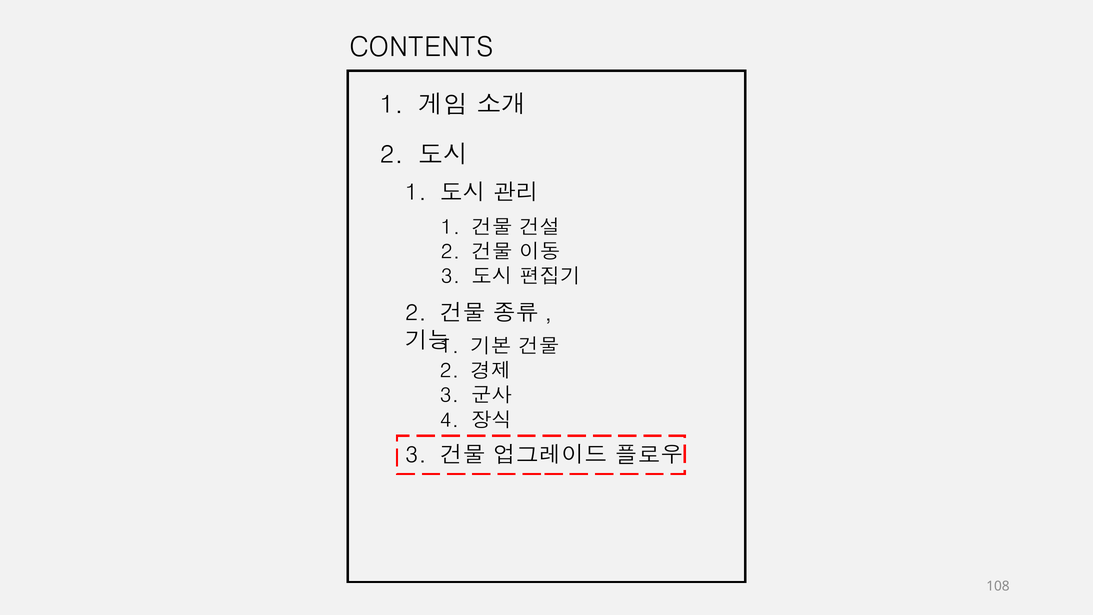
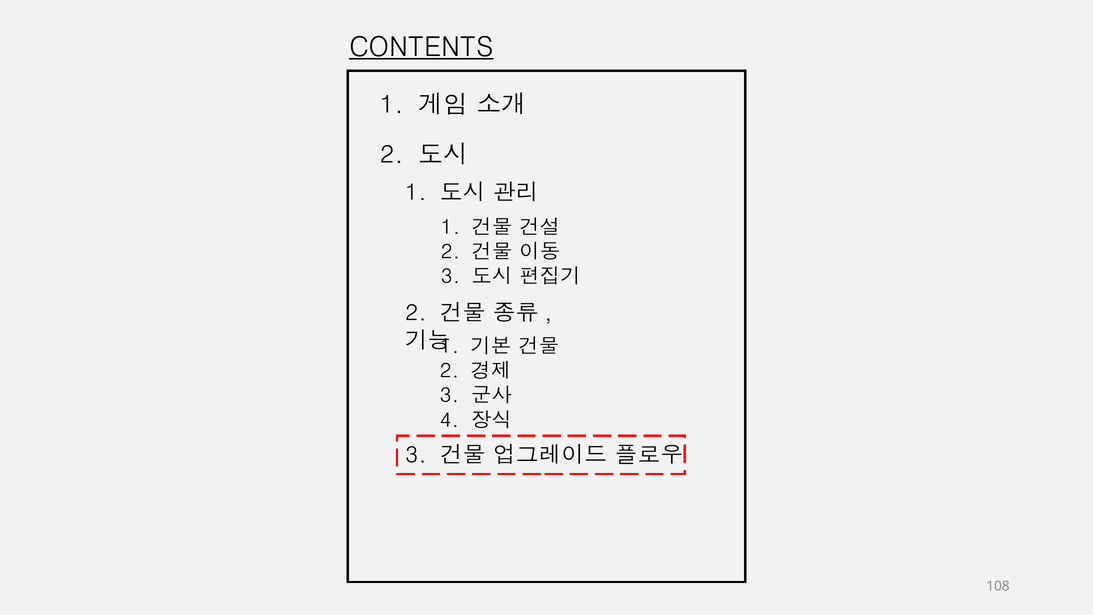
CONTENTS underline: none -> present
